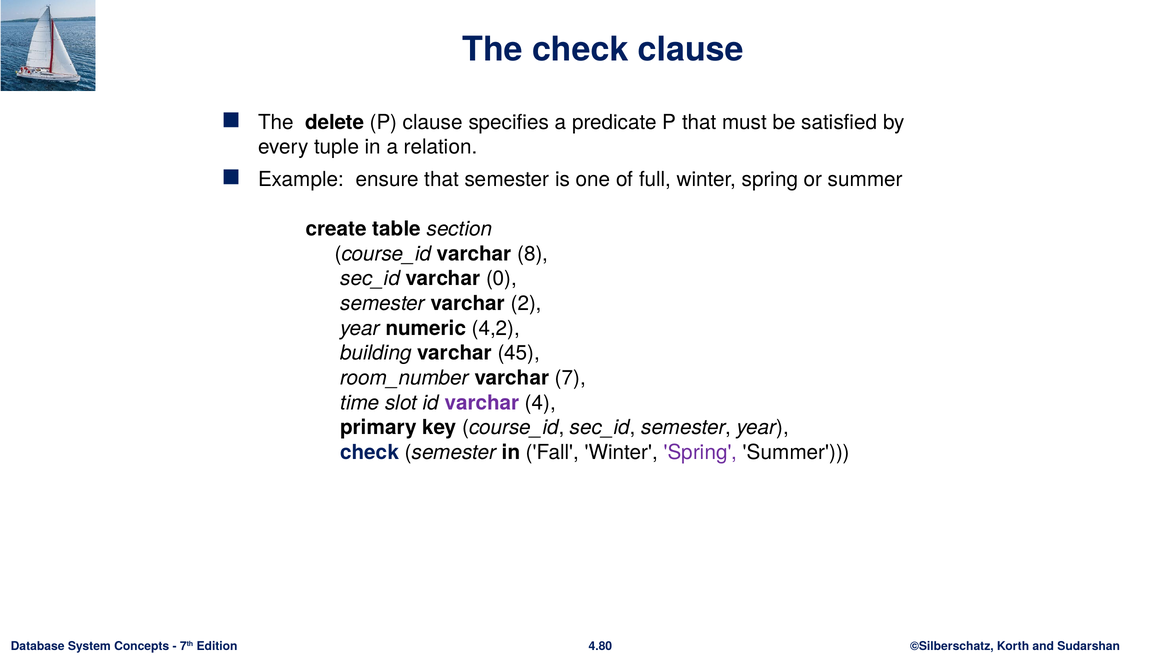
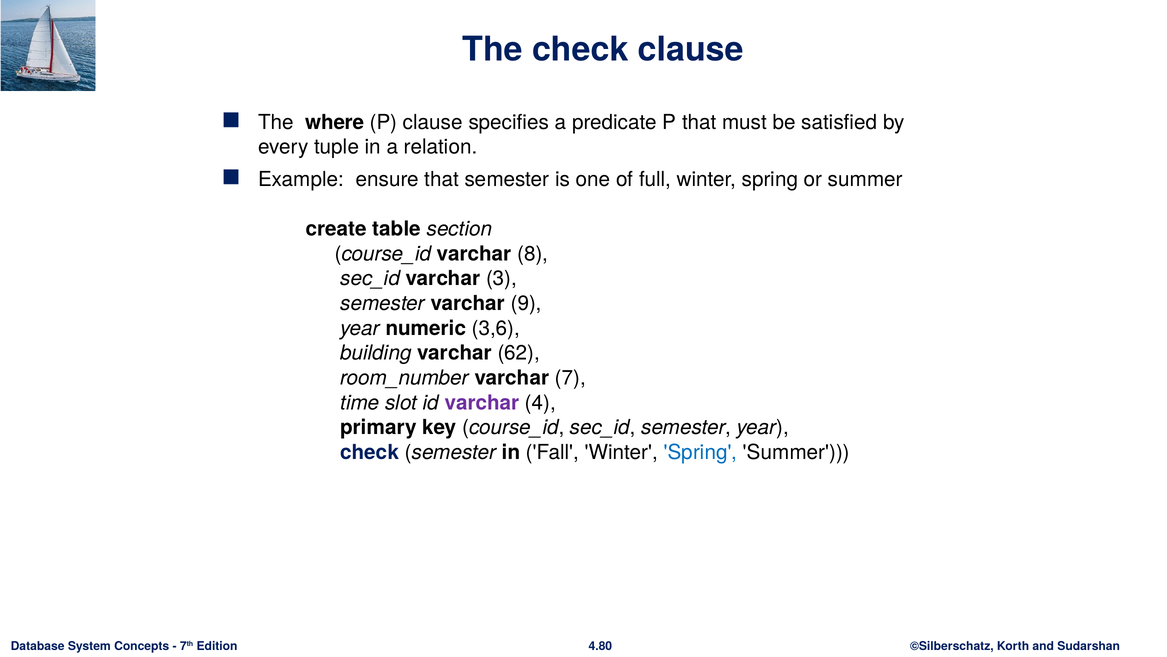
delete: delete -> where
0: 0 -> 3
2: 2 -> 9
4,2: 4,2 -> 3,6
45: 45 -> 62
Spring at (700, 452) colour: purple -> blue
